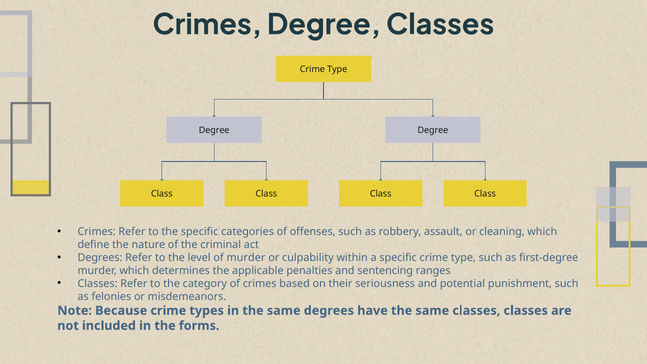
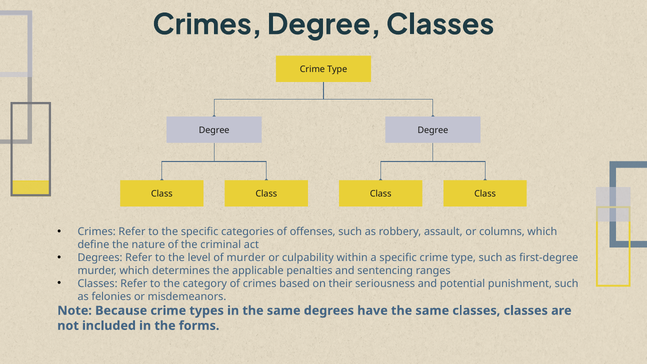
cleaning: cleaning -> columns
